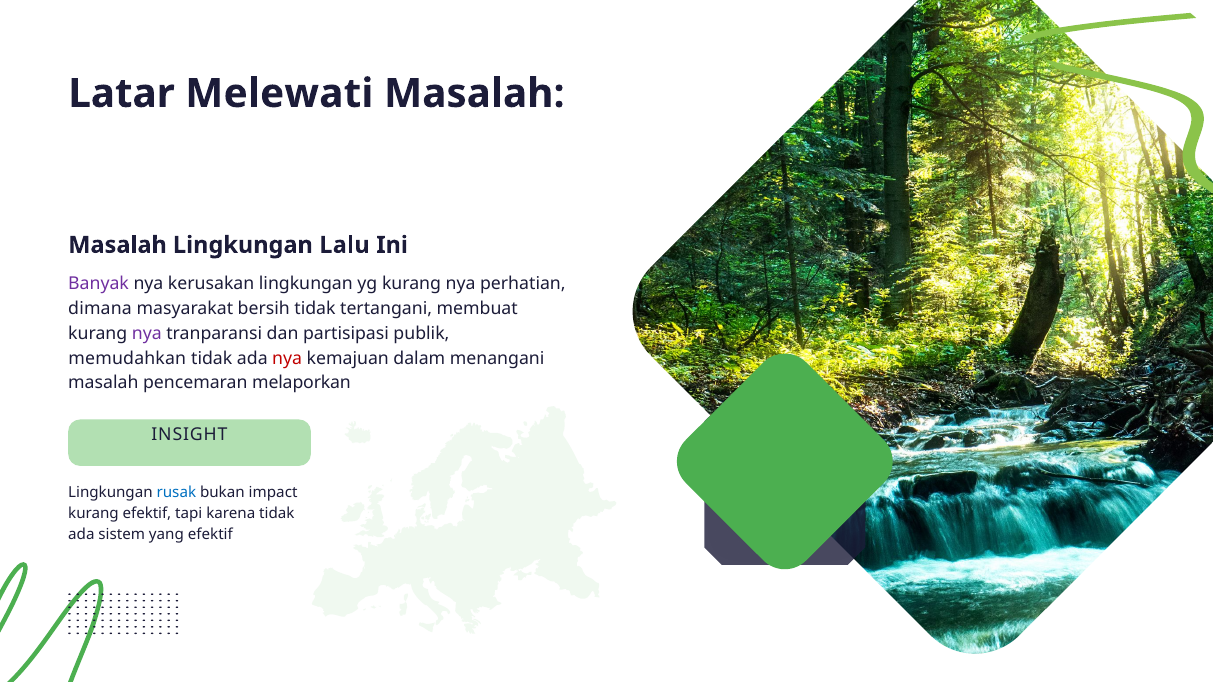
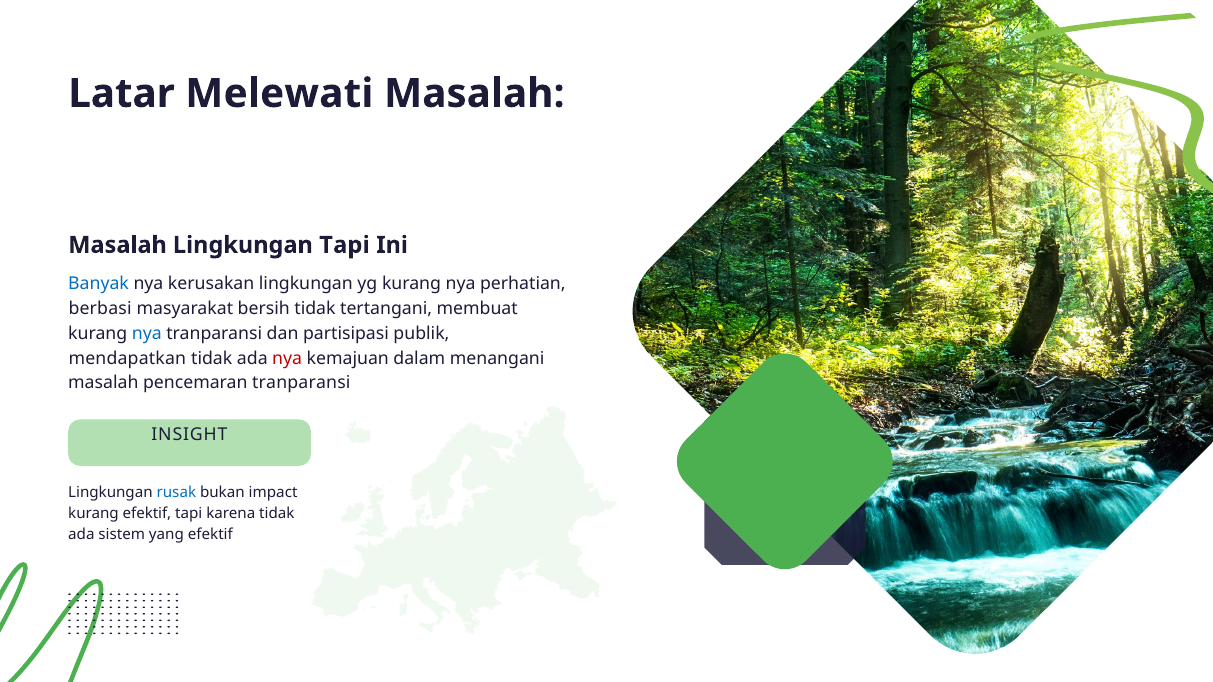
Lingkungan Lalu: Lalu -> Tapi
Banyak colour: purple -> blue
dimana: dimana -> berbasi
nya at (147, 334) colour: purple -> blue
memudahkan: memudahkan -> mendapatkan
pencemaran melaporkan: melaporkan -> tranparansi
